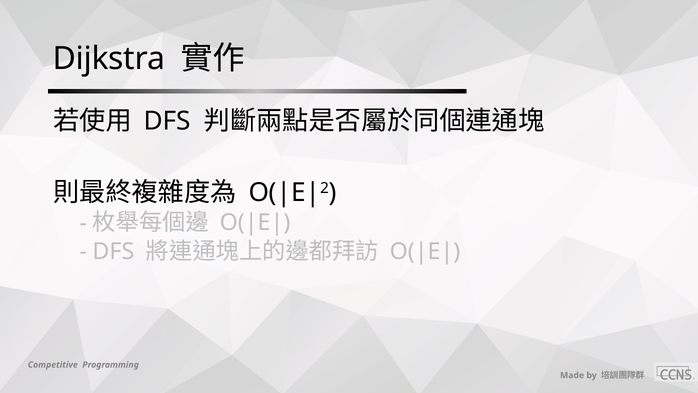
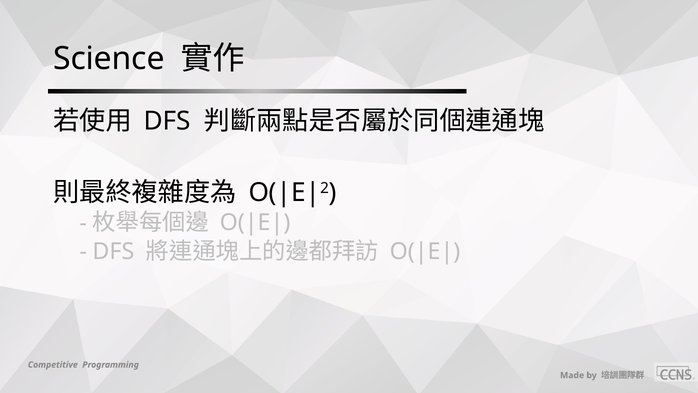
Dijkstra: Dijkstra -> Science
